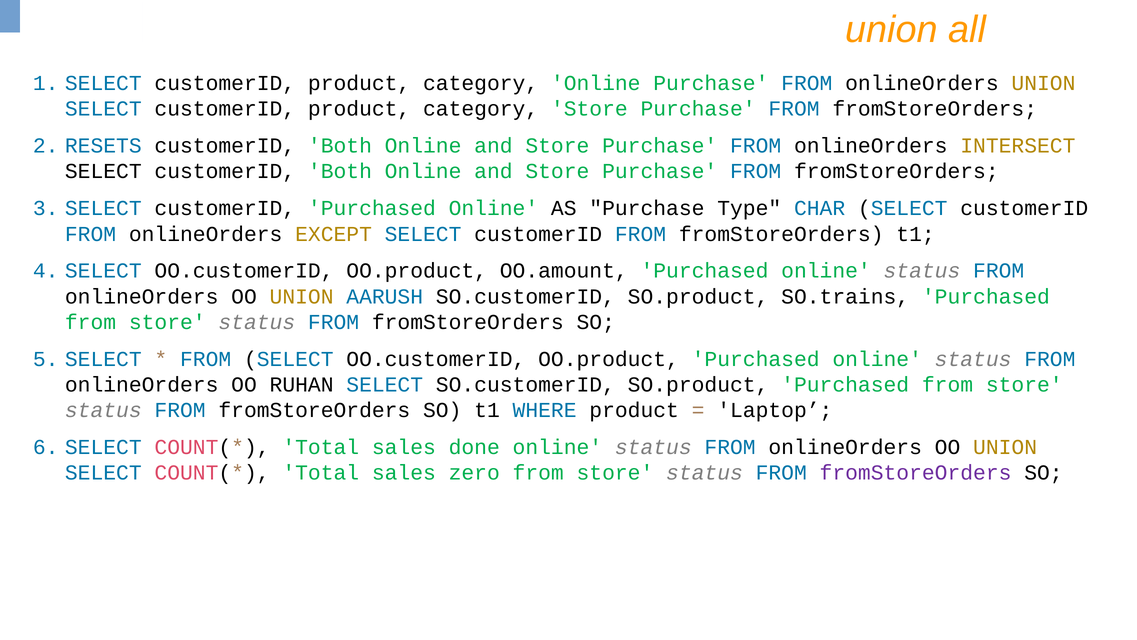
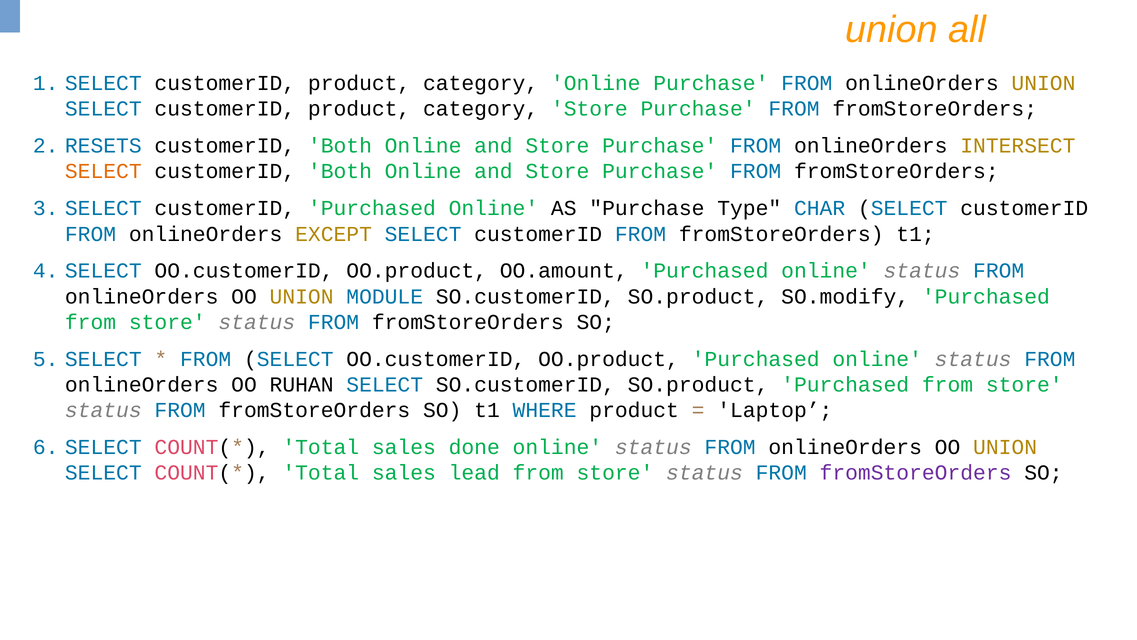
SELECT at (103, 171) colour: black -> orange
AARUSH: AARUSH -> MODULE
SO.trains: SO.trains -> SO.modify
zero: zero -> lead
